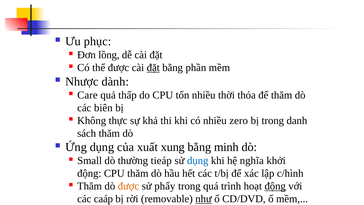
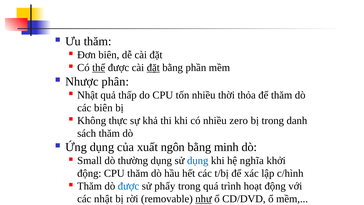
Ưu phục: phục -> thăm
Đơn lồng: lồng -> biên
thể underline: none -> present
dành: dành -> phân
Care at (87, 95): Care -> Nhật
xung: xung -> ngôn
thường tieáp: tieáp -> dụng
được at (128, 186) colour: orange -> blue
động at (275, 186) underline: present -> none
các caáp: caáp -> nhật
